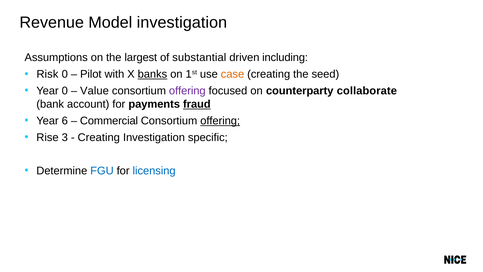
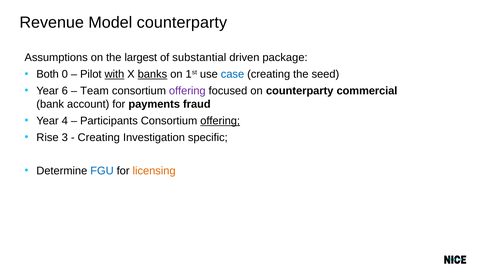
Model investigation: investigation -> counterparty
including: including -> package
Risk: Risk -> Both
with underline: none -> present
case colour: orange -> blue
Year 0: 0 -> 6
Value: Value -> Team
collaborate: collaborate -> commercial
fraud underline: present -> none
6: 6 -> 4
Commercial: Commercial -> Participants
licensing colour: blue -> orange
